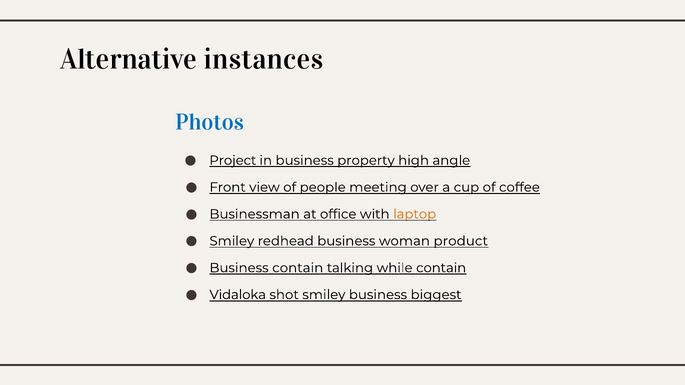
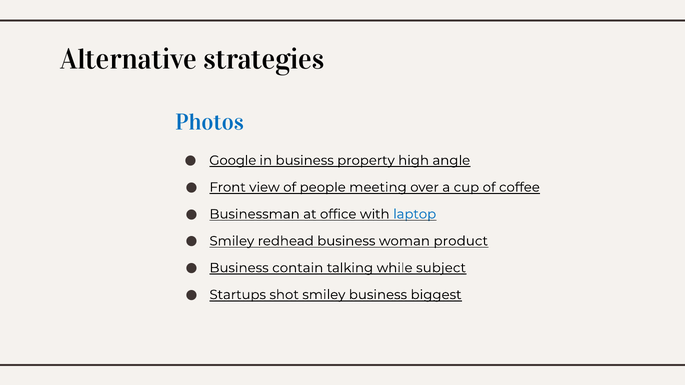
instances: instances -> strategies
Project: Project -> Google
laptop colour: orange -> blue
while contain: contain -> subject
Vidaloka: Vidaloka -> Startups
